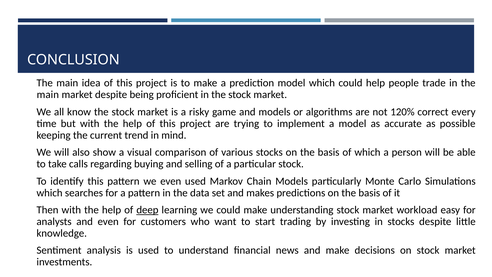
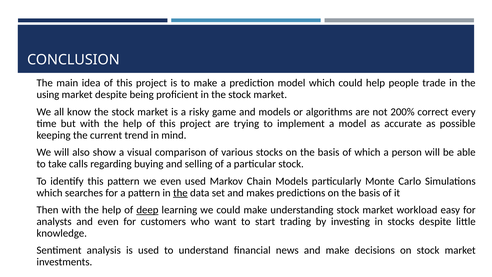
main at (48, 95): main -> using
120%: 120% -> 200%
the at (180, 193) underline: none -> present
